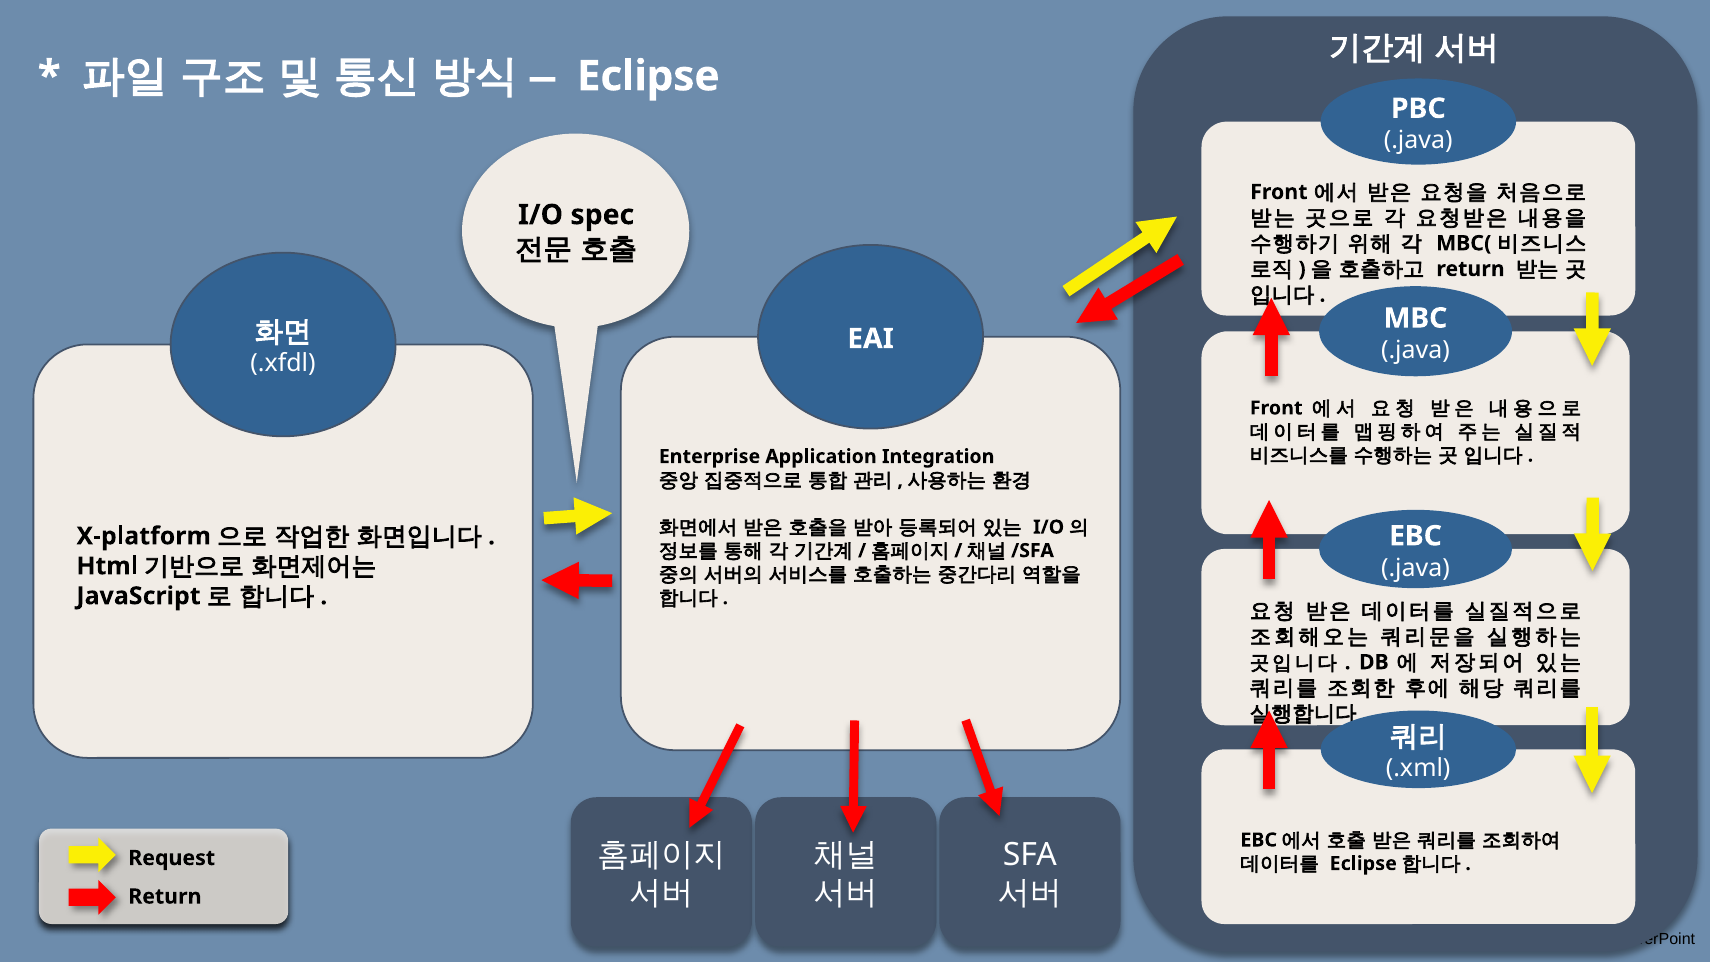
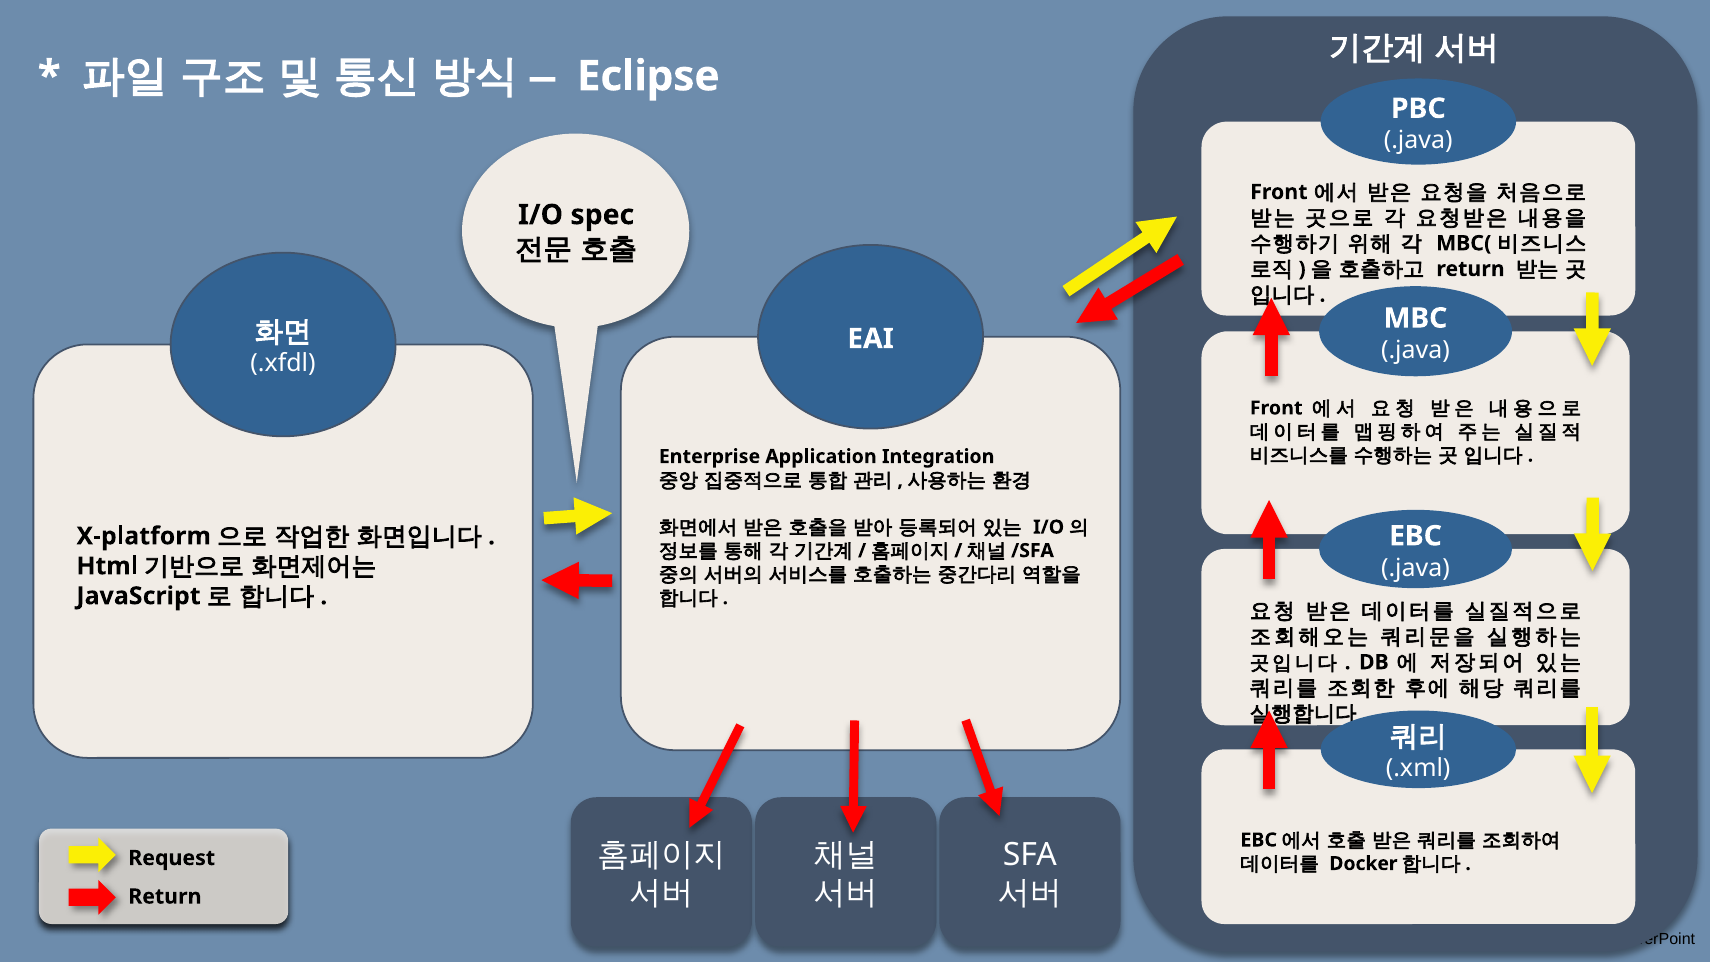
Eclipse at (1363, 863): Eclipse -> Docker
